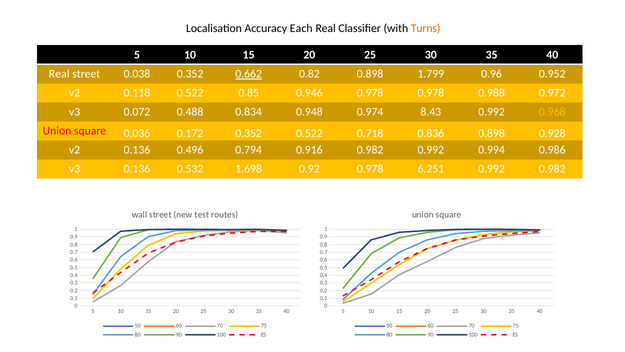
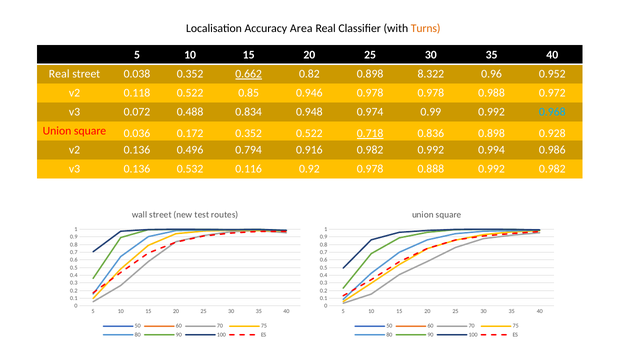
Each: Each -> Area
1.799: 1.799 -> 8.322
8.43: 8.43 -> 0.99
0.968 colour: yellow -> light blue
0.718 underline: none -> present
1.698: 1.698 -> 0.116
6.251: 6.251 -> 0.888
